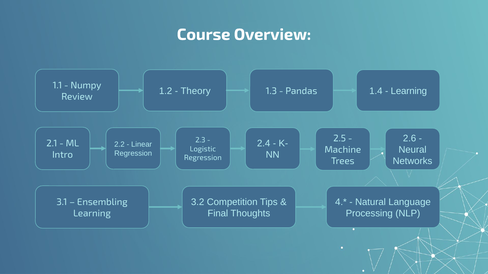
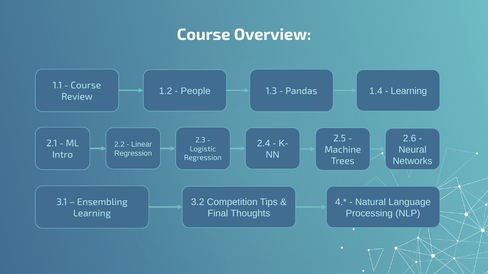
Numpy at (86, 86): Numpy -> Course
Theory: Theory -> People
